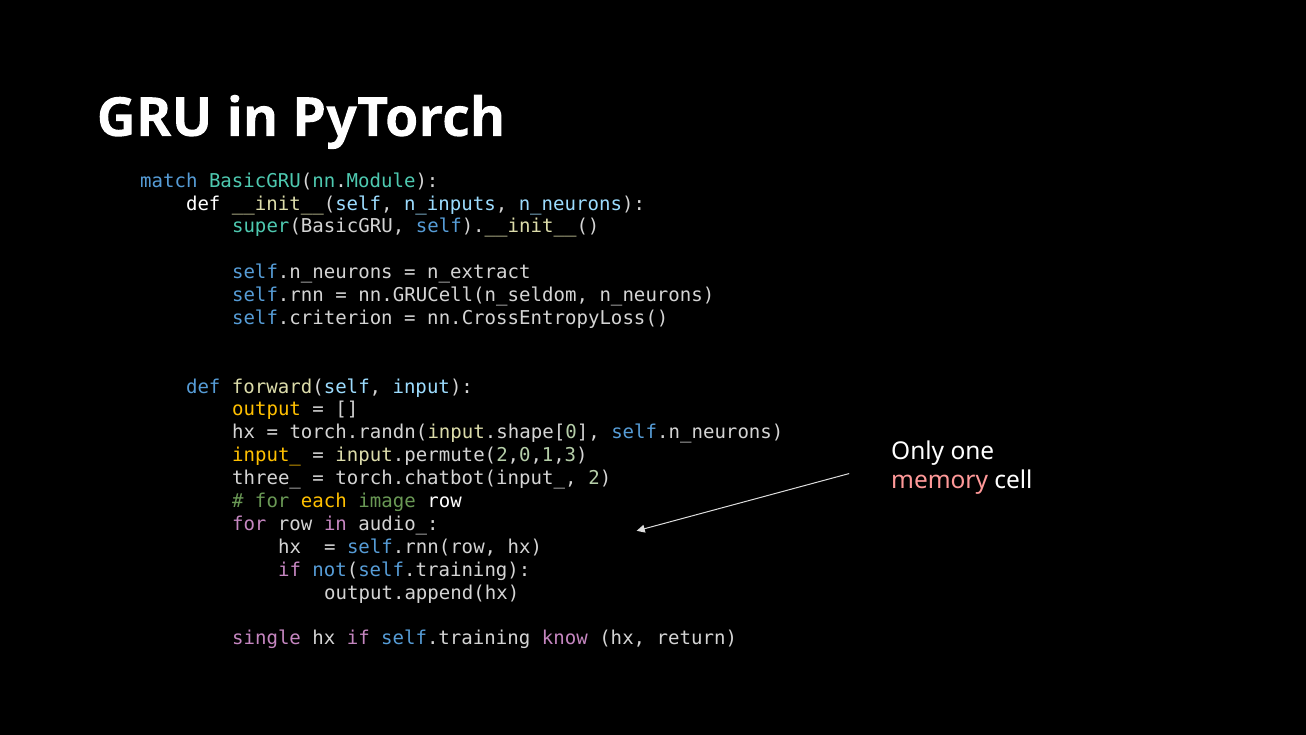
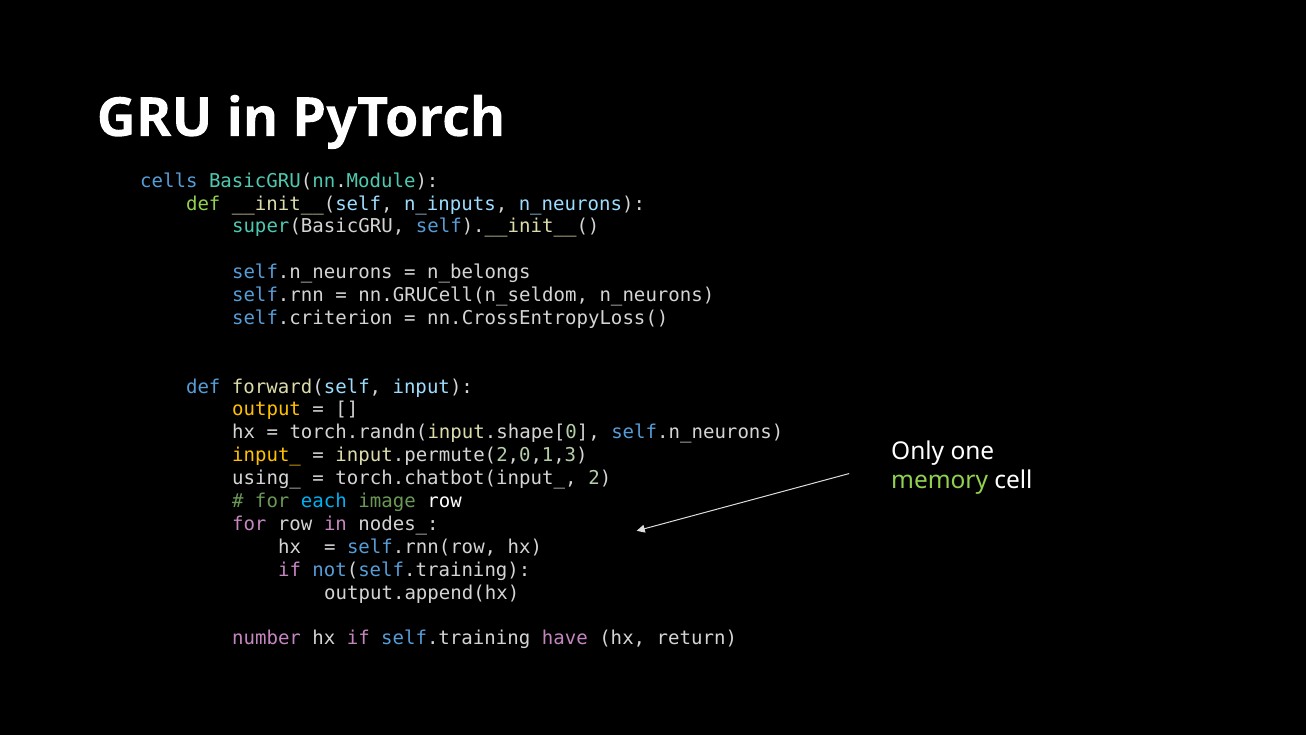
match: match -> cells
def at (203, 204) colour: white -> light green
n_extract: n_extract -> n_belongs
three_: three_ -> using_
memory colour: pink -> light green
each colour: yellow -> light blue
audio_: audio_ -> nodes_
single: single -> number
know: know -> have
